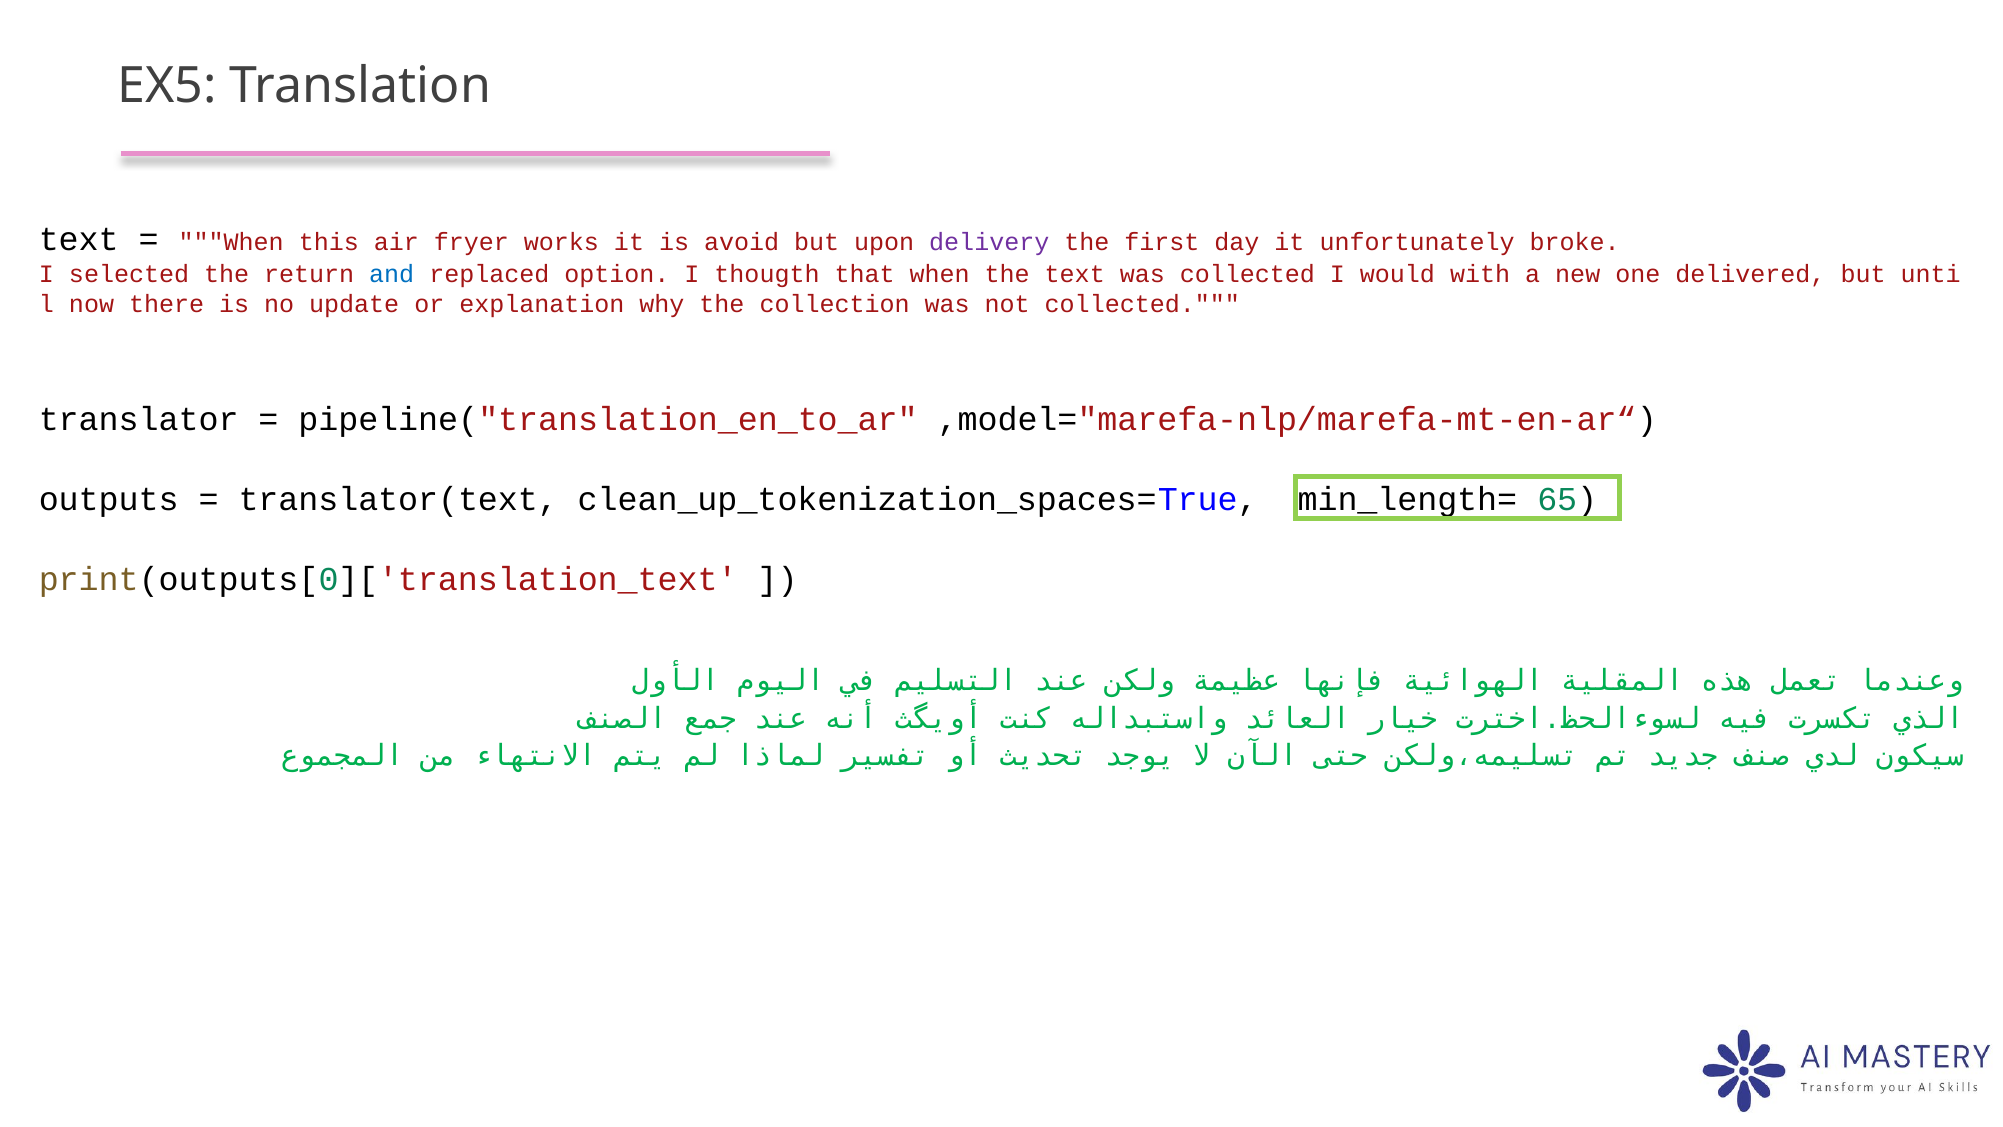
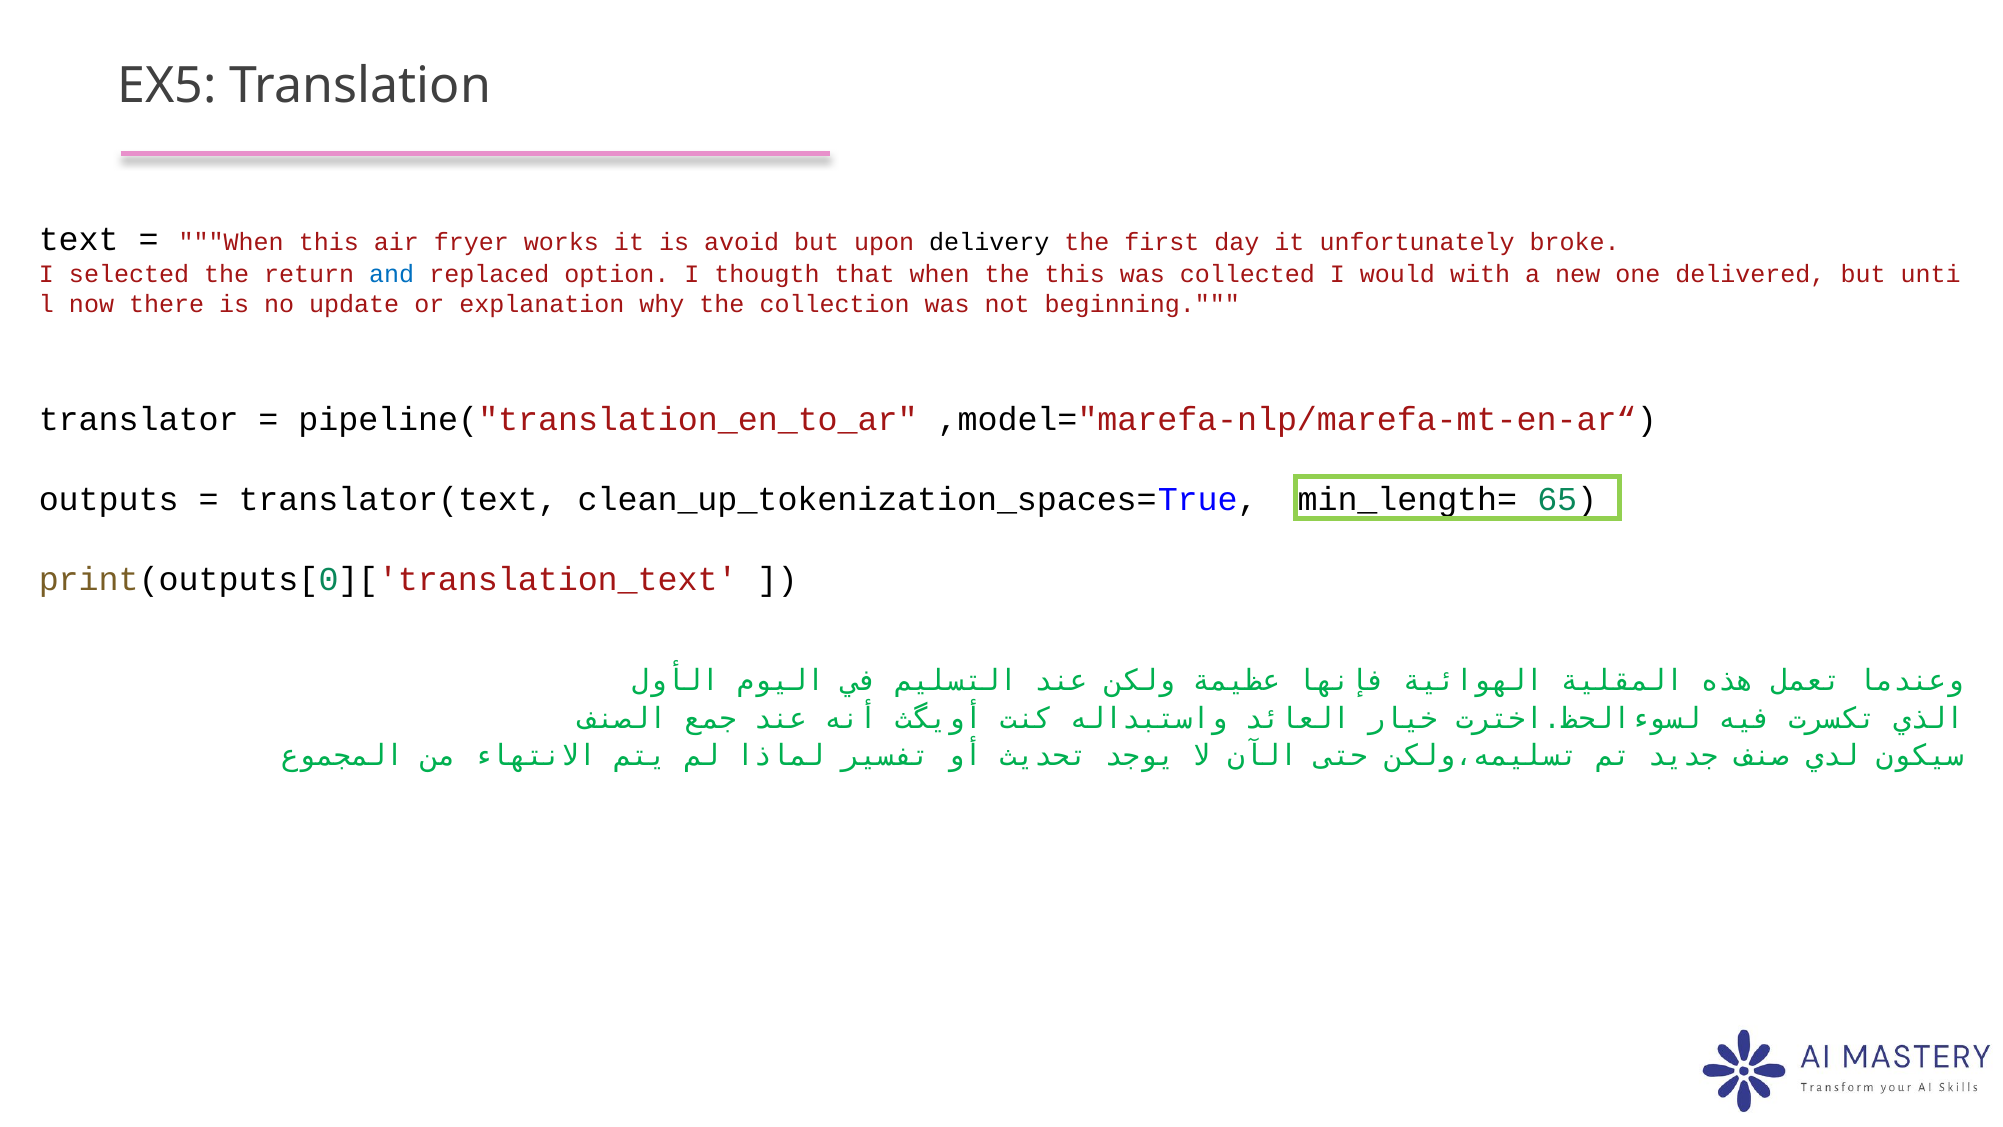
delivery colour: purple -> black
the text: text -> this
not collected: collected -> beginning
